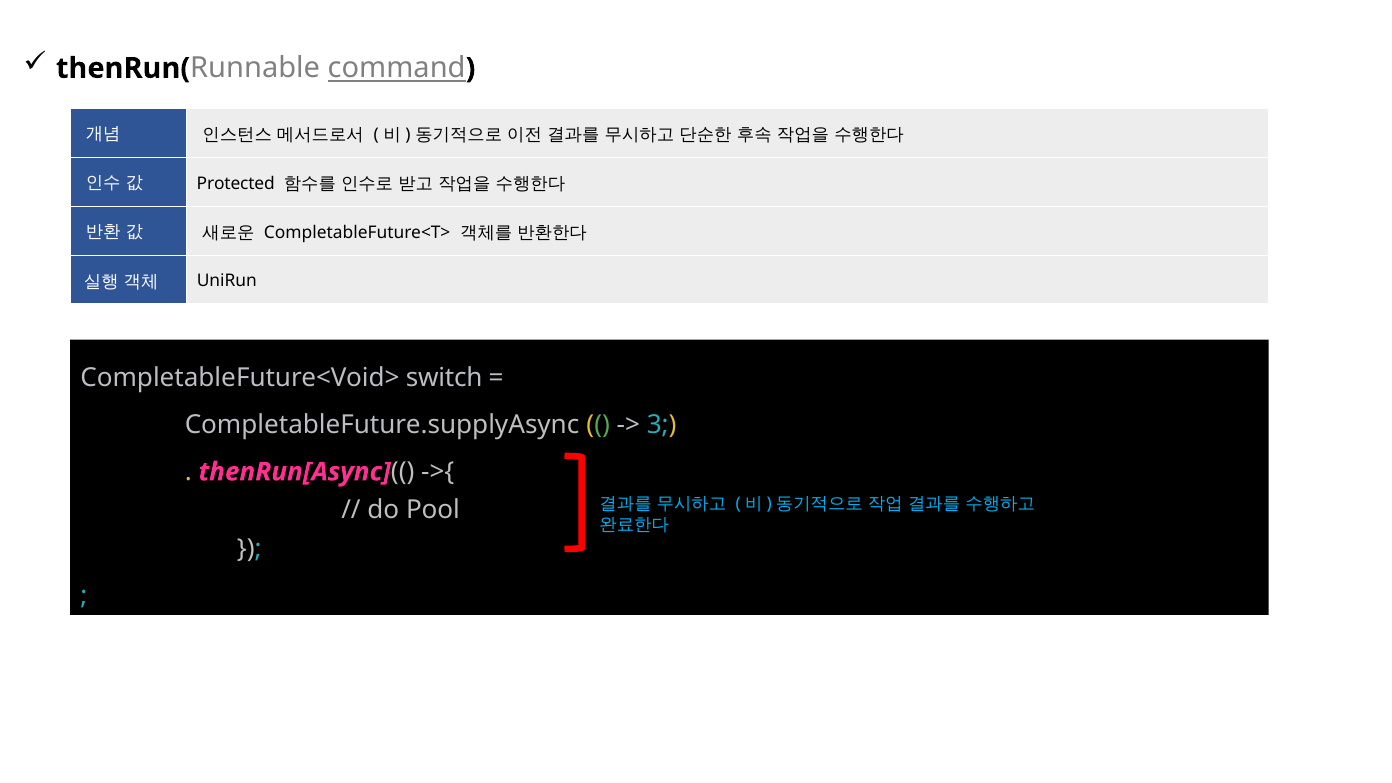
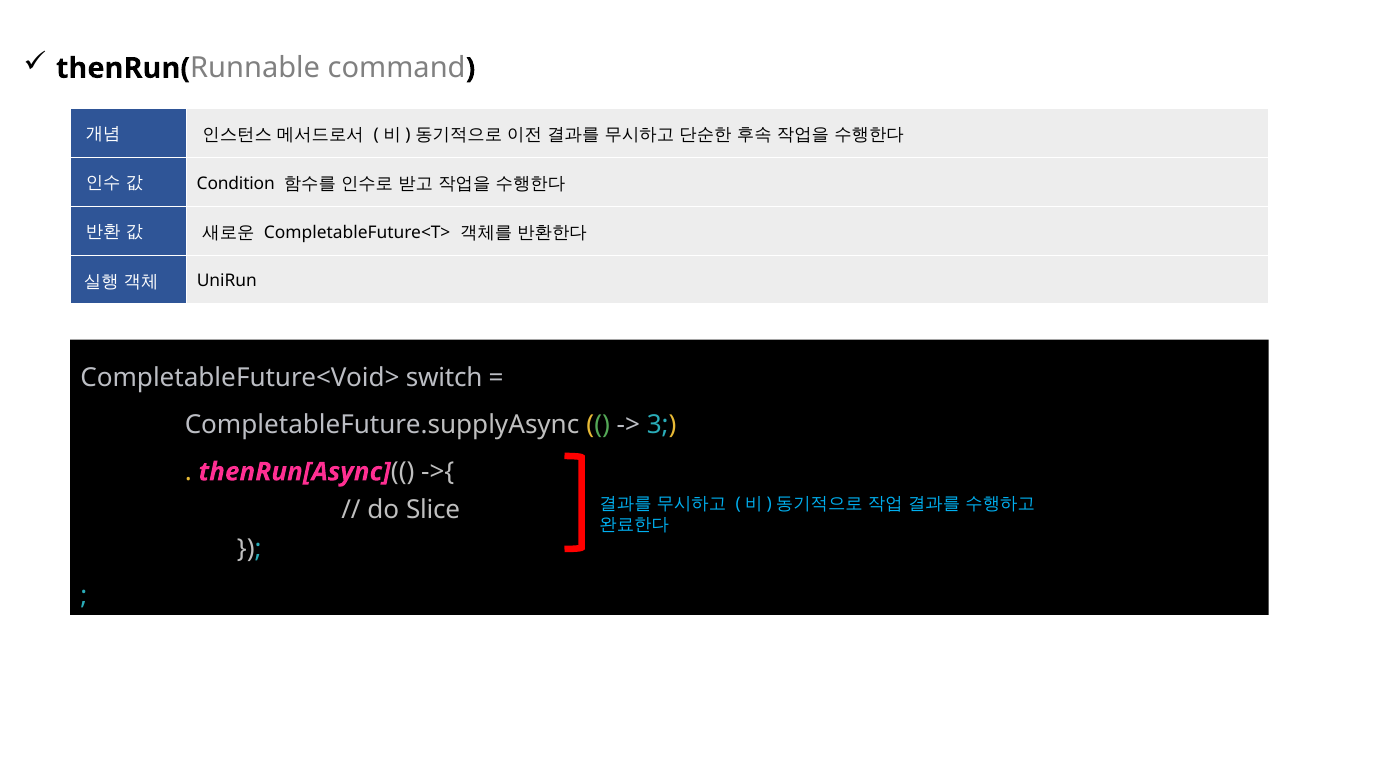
command underline: present -> none
Protected: Protected -> Condition
Pool: Pool -> Slice
